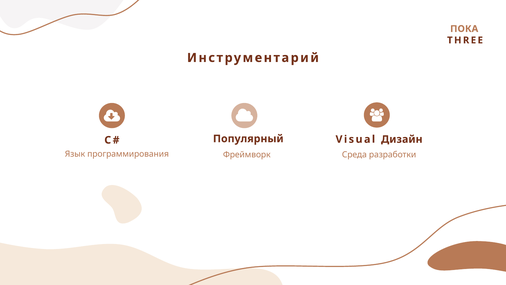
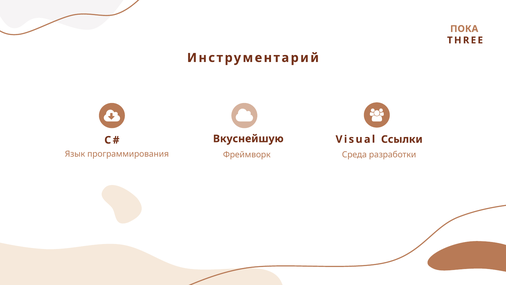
Популярный: Популярный -> Вкуснейшую
Дизайн: Дизайн -> Ссылки
